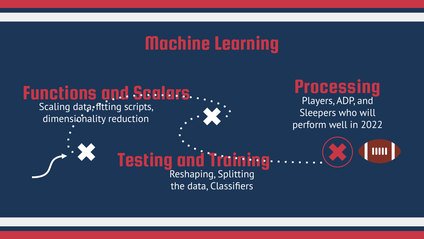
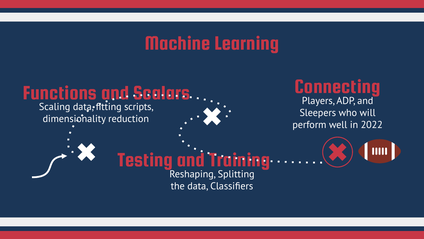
Processing: Processing -> Connecting
